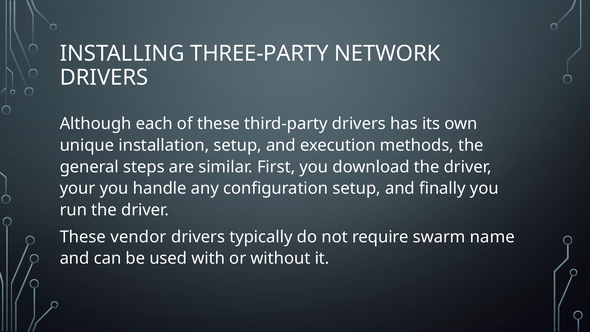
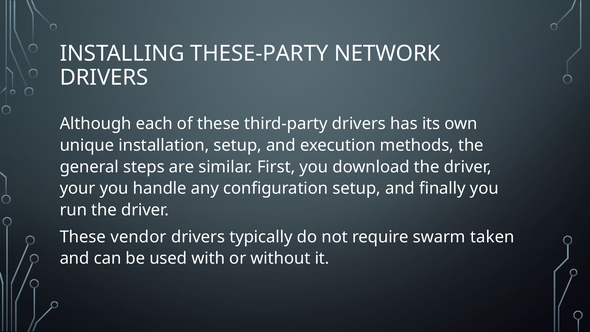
THREE-PARTY: THREE-PARTY -> THESE-PARTY
name: name -> taken
